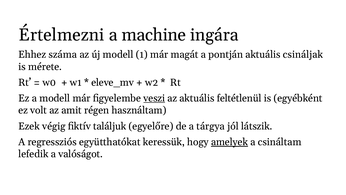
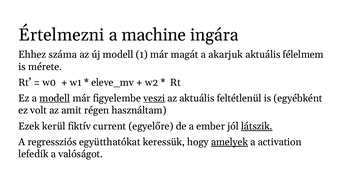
pontján: pontján -> akarjuk
csináljak: csináljak -> félelmem
modell at (55, 98) underline: none -> present
végig: végig -> kerül
találjuk: találjuk -> current
tárgya: tárgya -> ember
látszik underline: none -> present
csináltam: csináltam -> activation
